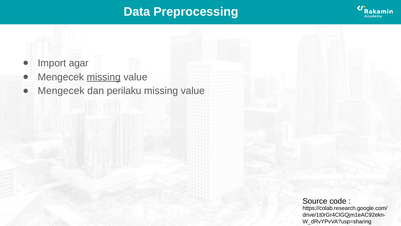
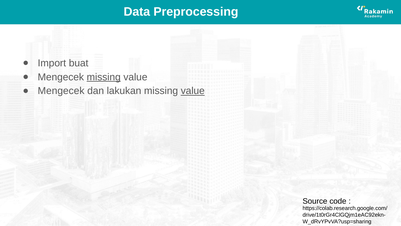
agar: agar -> buat
perilaku: perilaku -> lakukan
value at (193, 91) underline: none -> present
